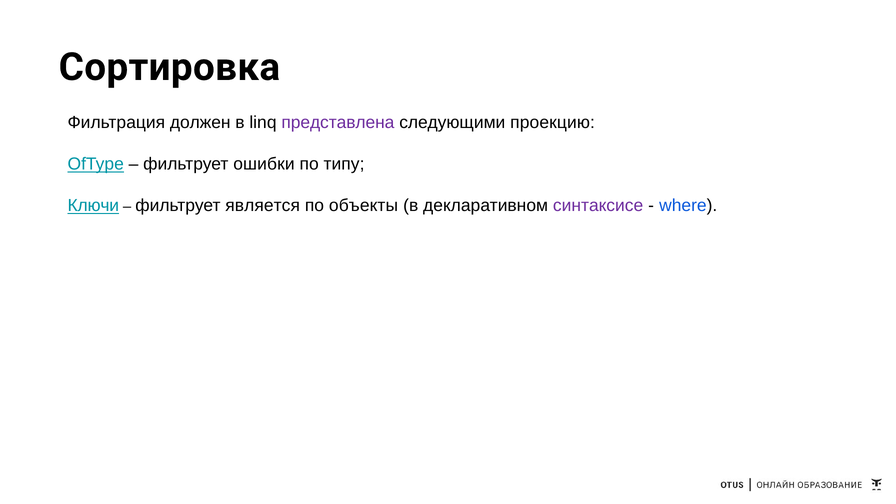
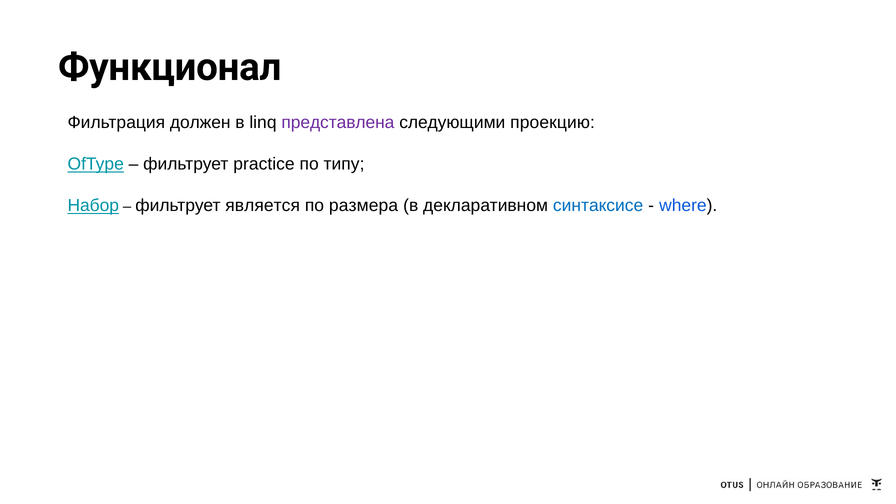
Сортировка: Сортировка -> Функционал
ошибки: ошибки -> practice
Ключи: Ключи -> Набор
объекты: объекты -> размера
синтаксисе colour: purple -> blue
